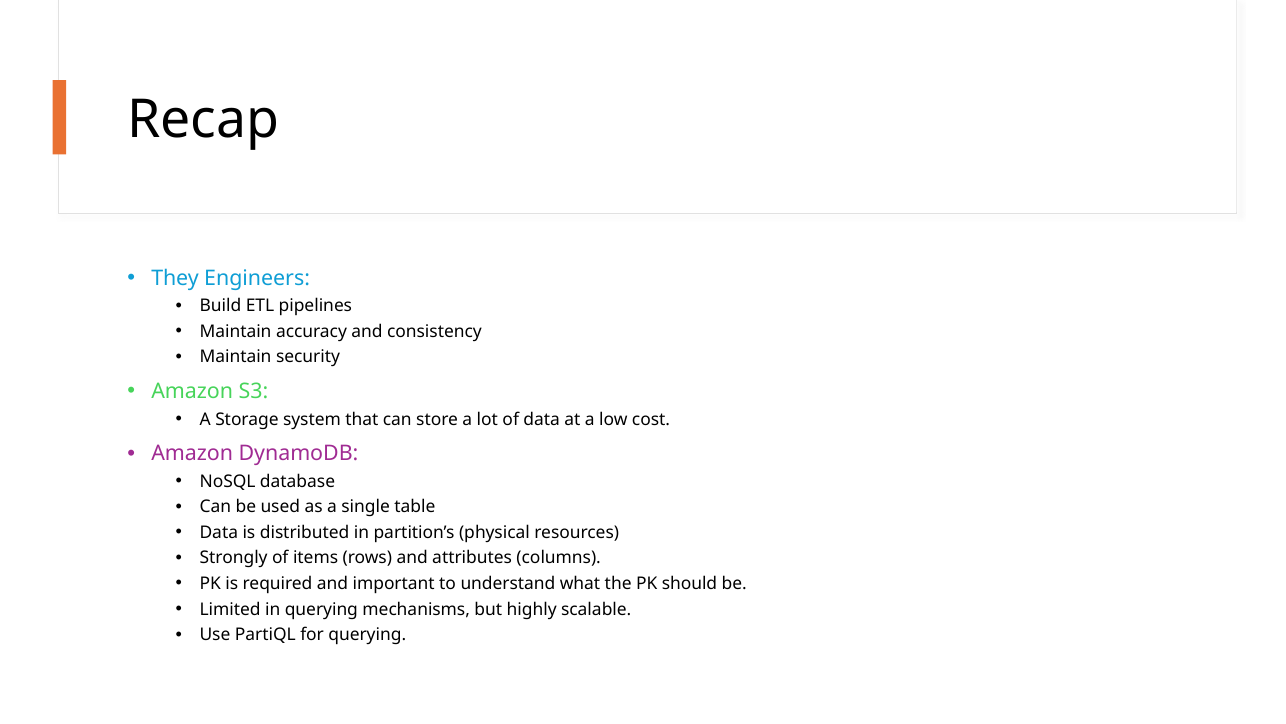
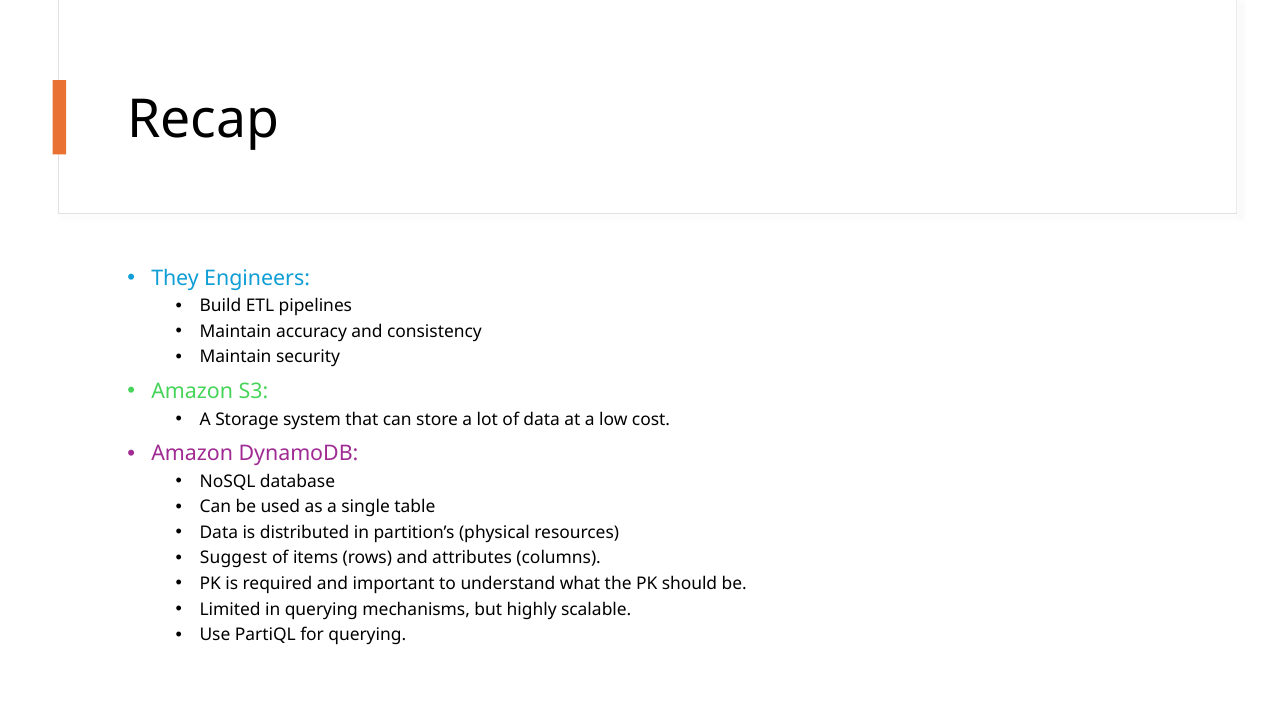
Strongly: Strongly -> Suggest
